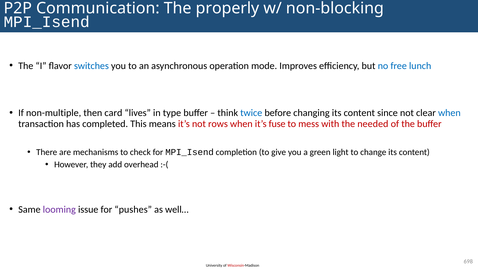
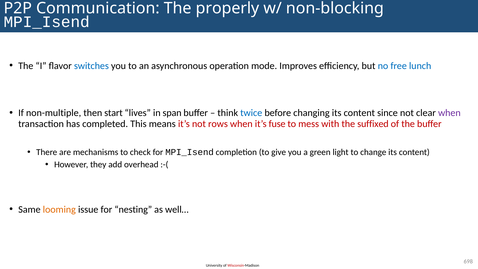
card: card -> start
type: type -> span
when at (449, 113) colour: blue -> purple
needed: needed -> suffixed
looming colour: purple -> orange
pushes: pushes -> nesting
